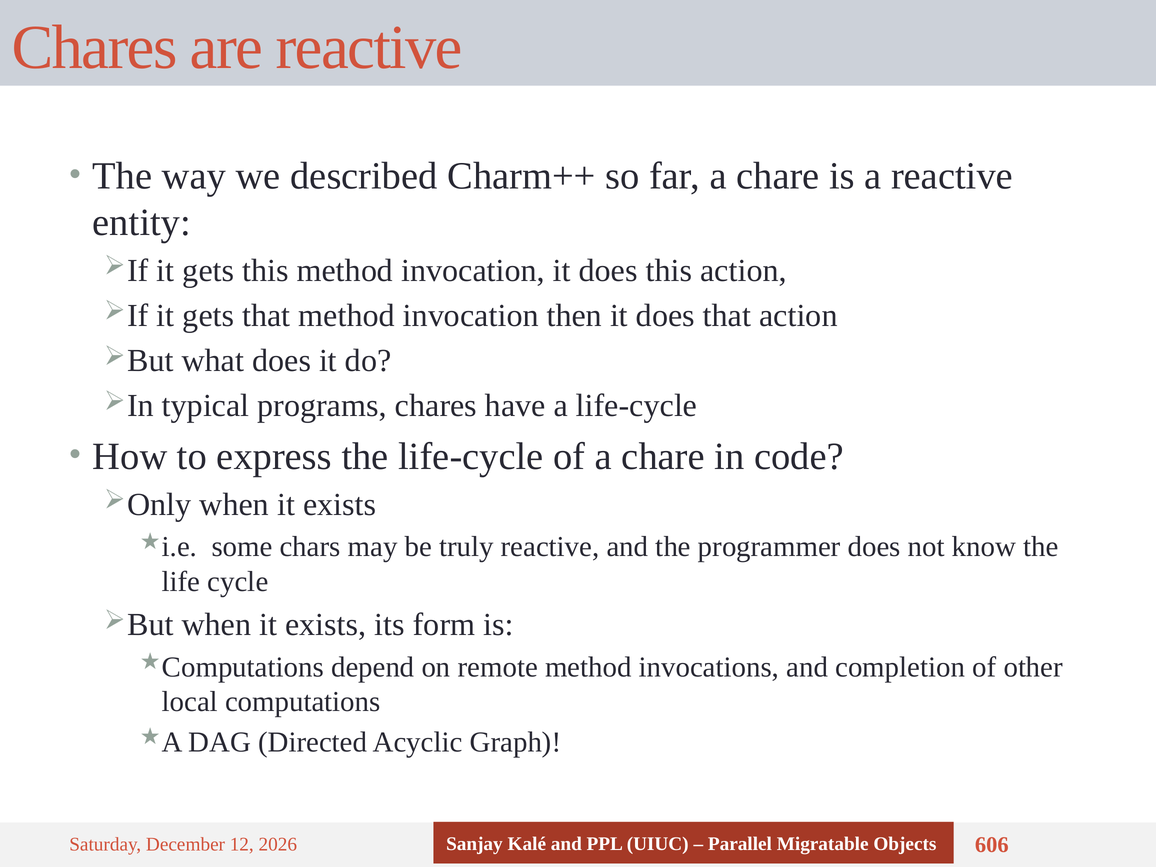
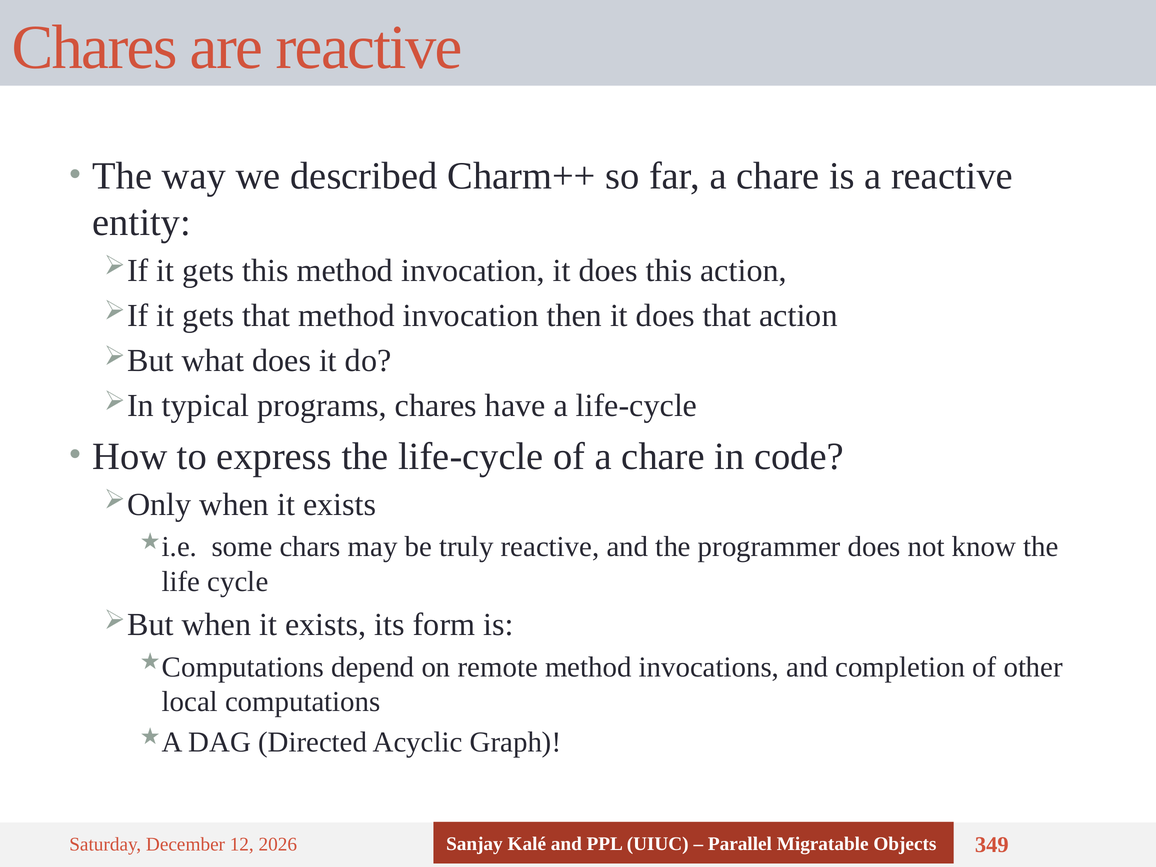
606: 606 -> 349
